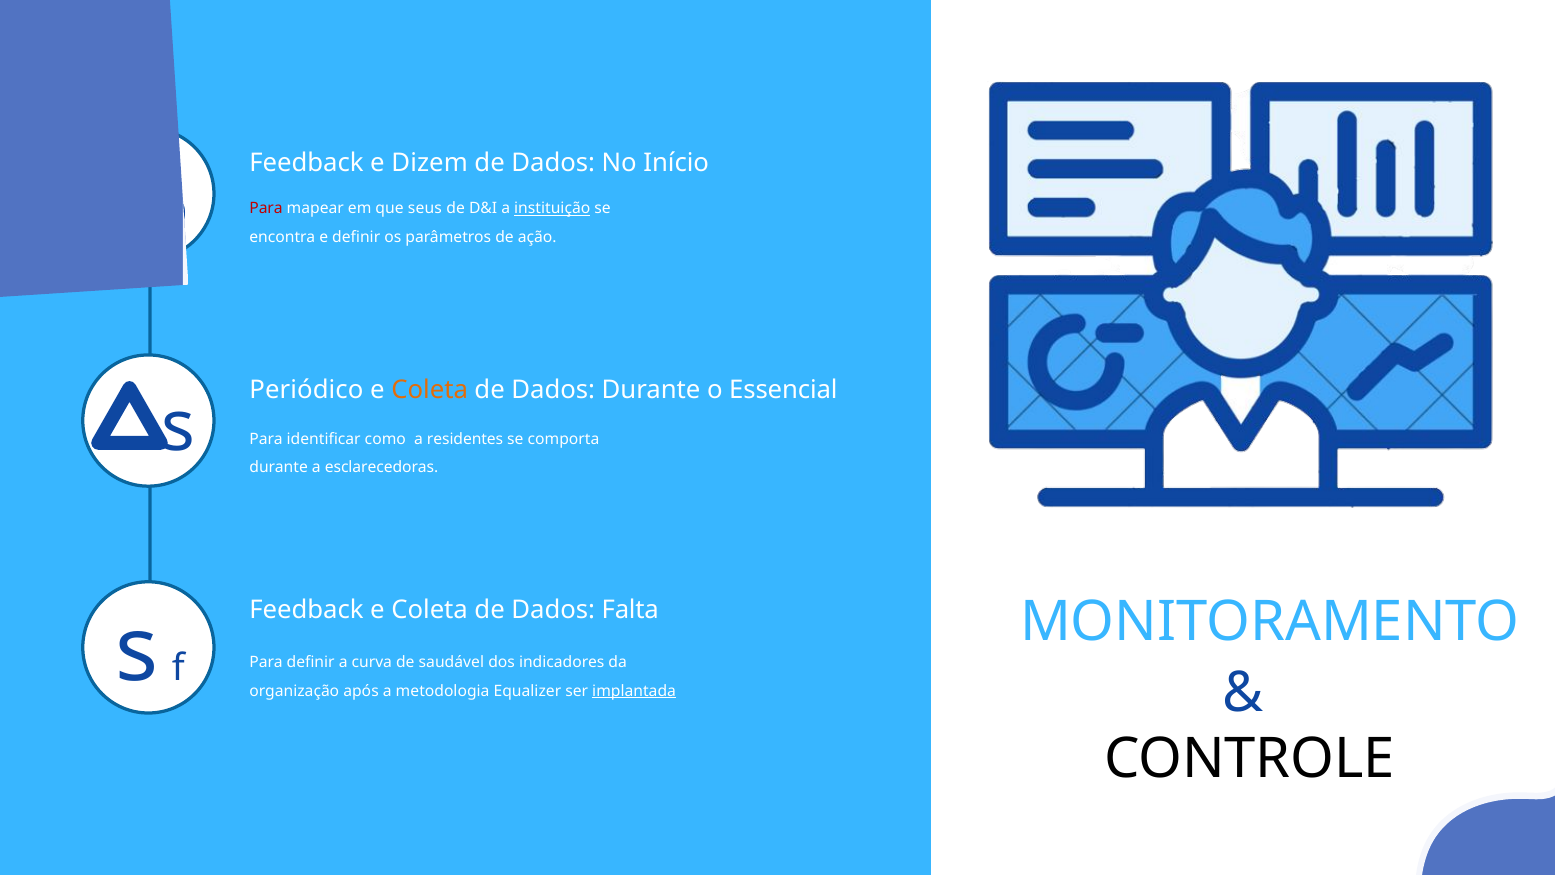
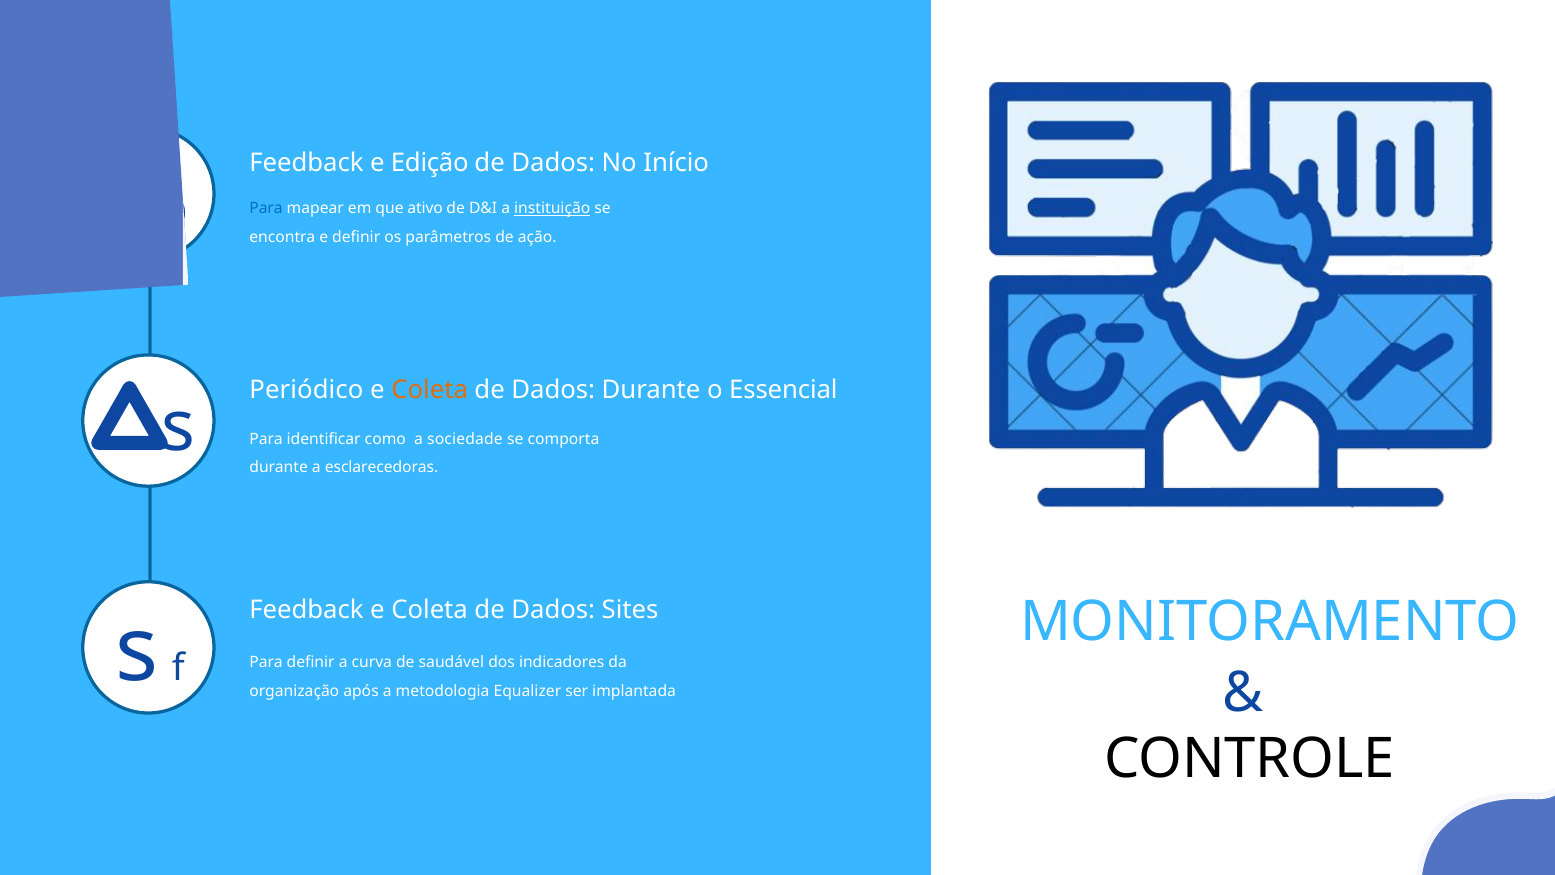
Dizem: Dizem -> Edição
Para at (266, 209) colour: red -> blue
seus: seus -> ativo
residentes: residentes -> sociedade
Falta: Falta -> Sites
implantada underline: present -> none
